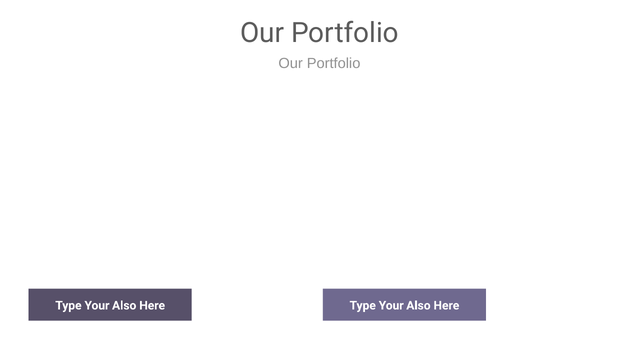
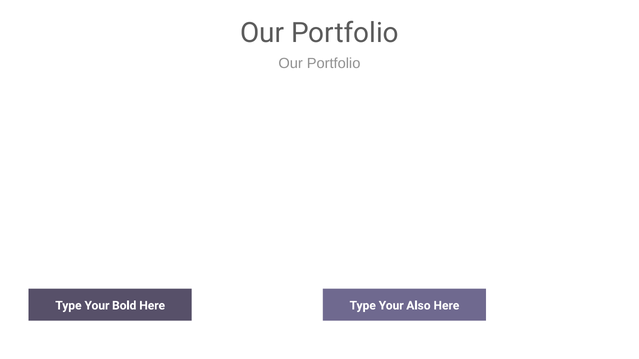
Also at (124, 306): Also -> Bold
